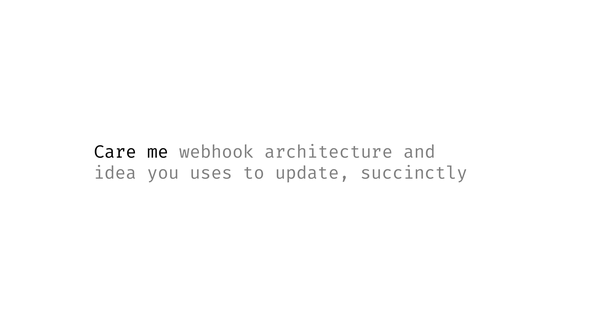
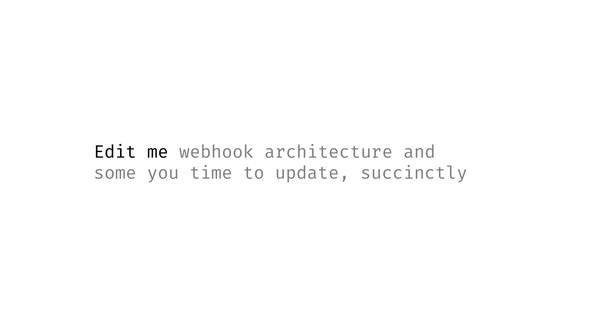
Care: Care -> Edit
idea: idea -> some
uses: uses -> time
